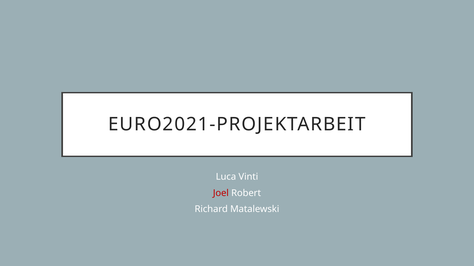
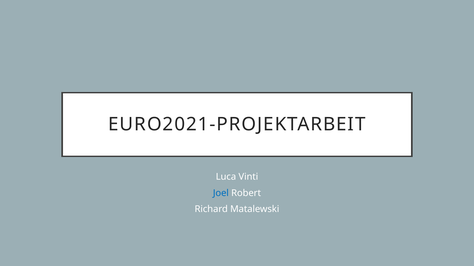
Joel colour: red -> blue
